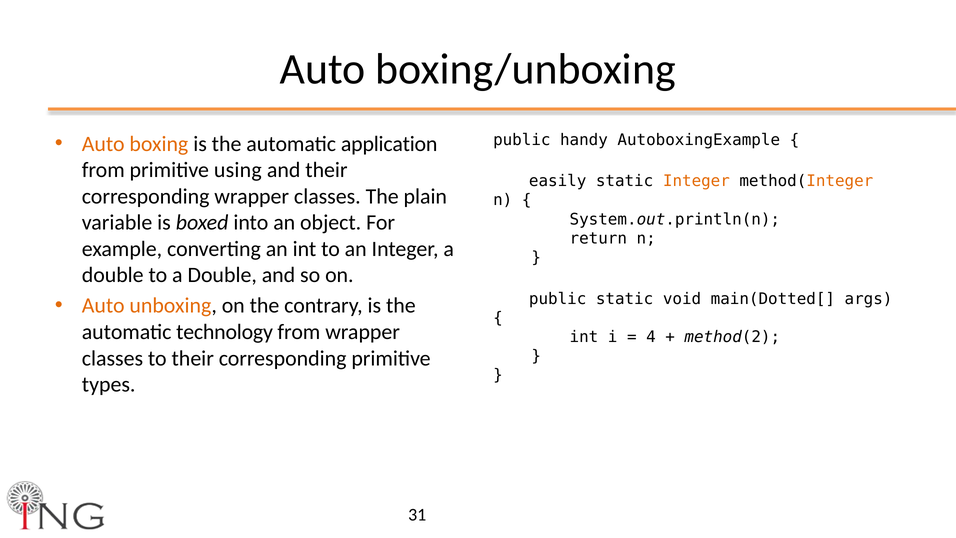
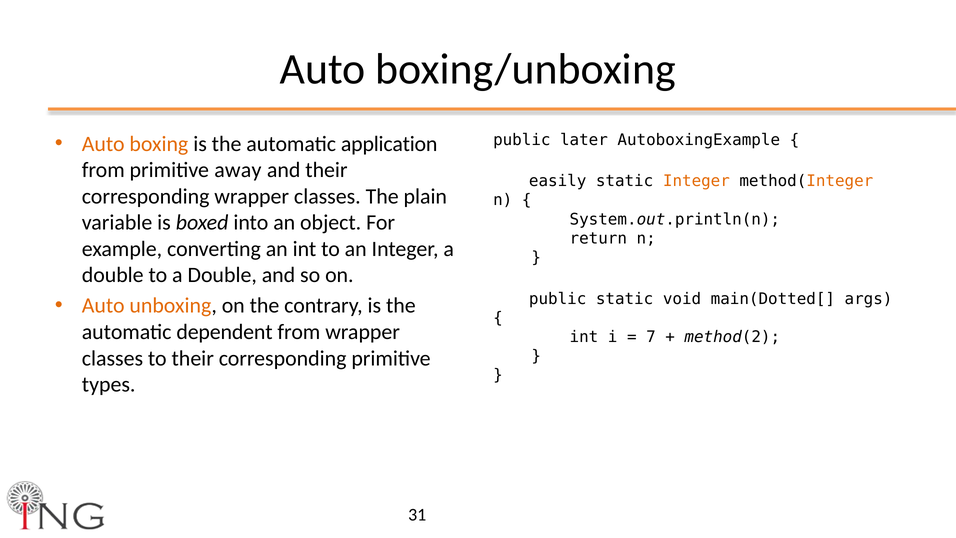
handy: handy -> later
using: using -> away
technology: technology -> dependent
4: 4 -> 7
